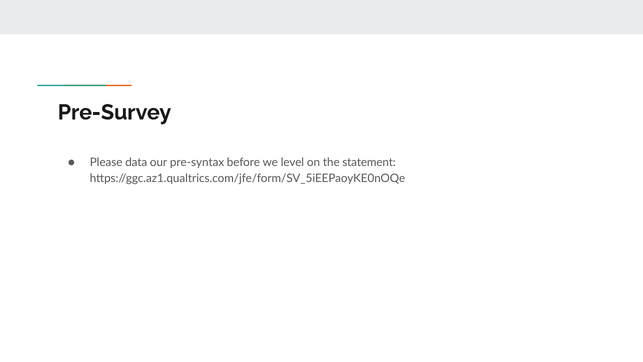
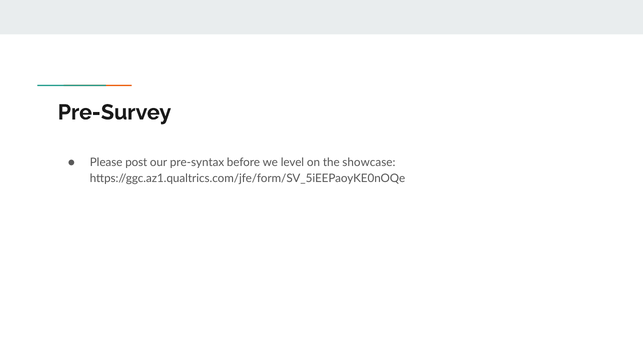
data: data -> post
statement: statement -> showcase
